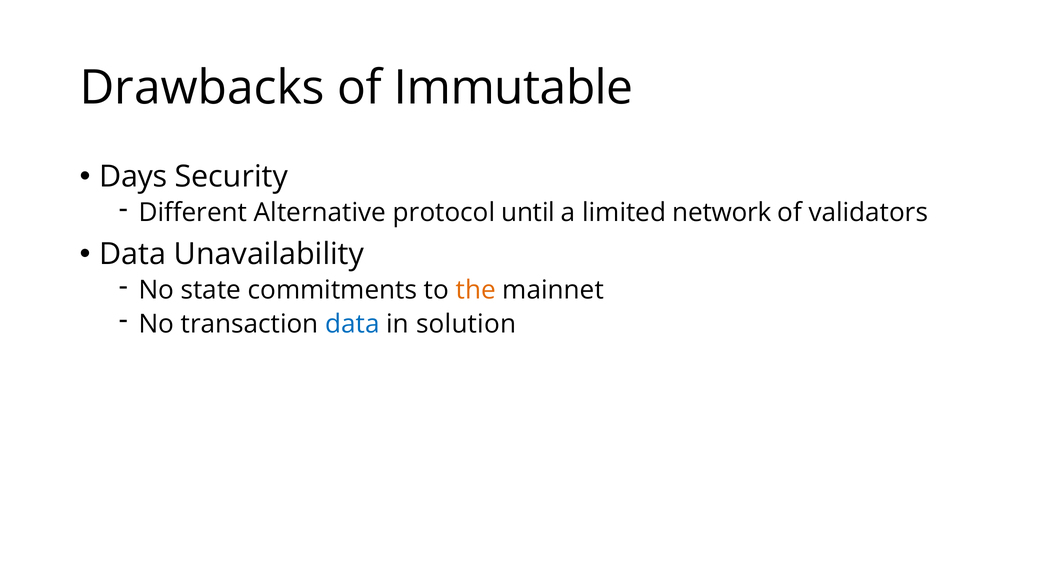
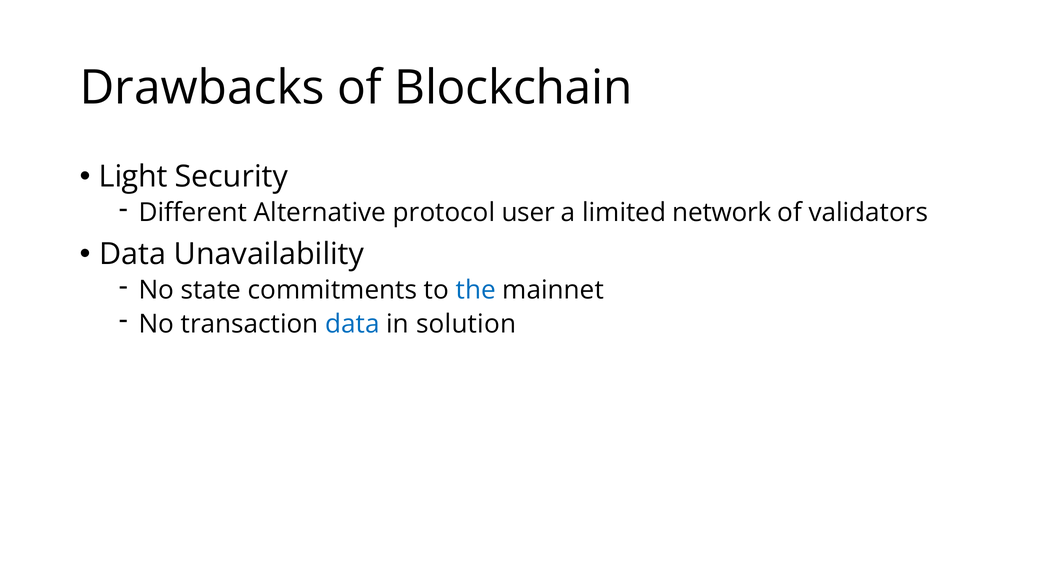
Immutable: Immutable -> Blockchain
Days: Days -> Light
until: until -> user
the colour: orange -> blue
